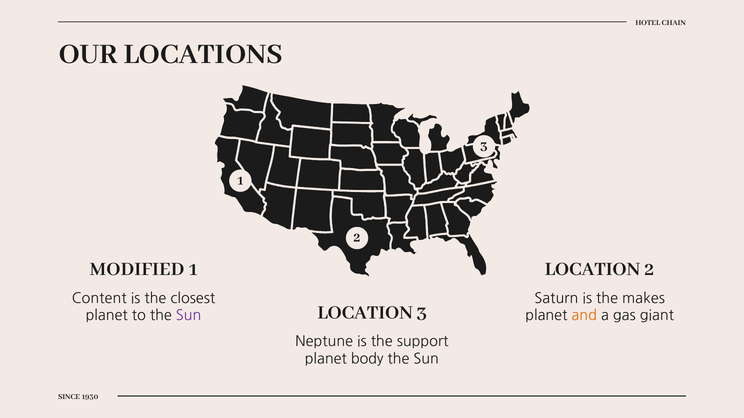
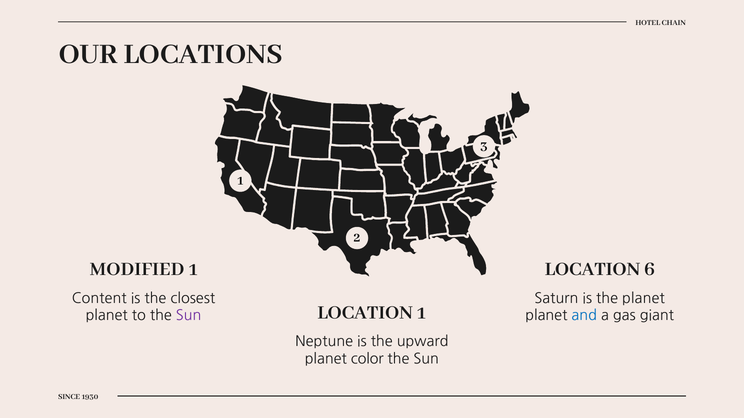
LOCATION 2: 2 -> 6
the makes: makes -> planet
LOCATION 3: 3 -> 1
and colour: orange -> blue
support: support -> upward
body: body -> color
